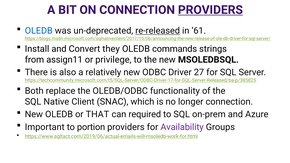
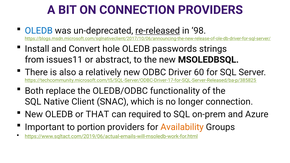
PROVIDERS at (210, 10) underline: present -> none
61: 61 -> 98
they: they -> hole
commands: commands -> passwords
assign11: assign11 -> issues11
privilege: privilege -> abstract
27: 27 -> 60
Availability colour: purple -> orange
